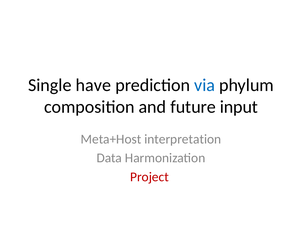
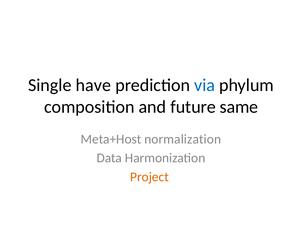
input: input -> same
interpretation: interpretation -> normalization
Project colour: red -> orange
